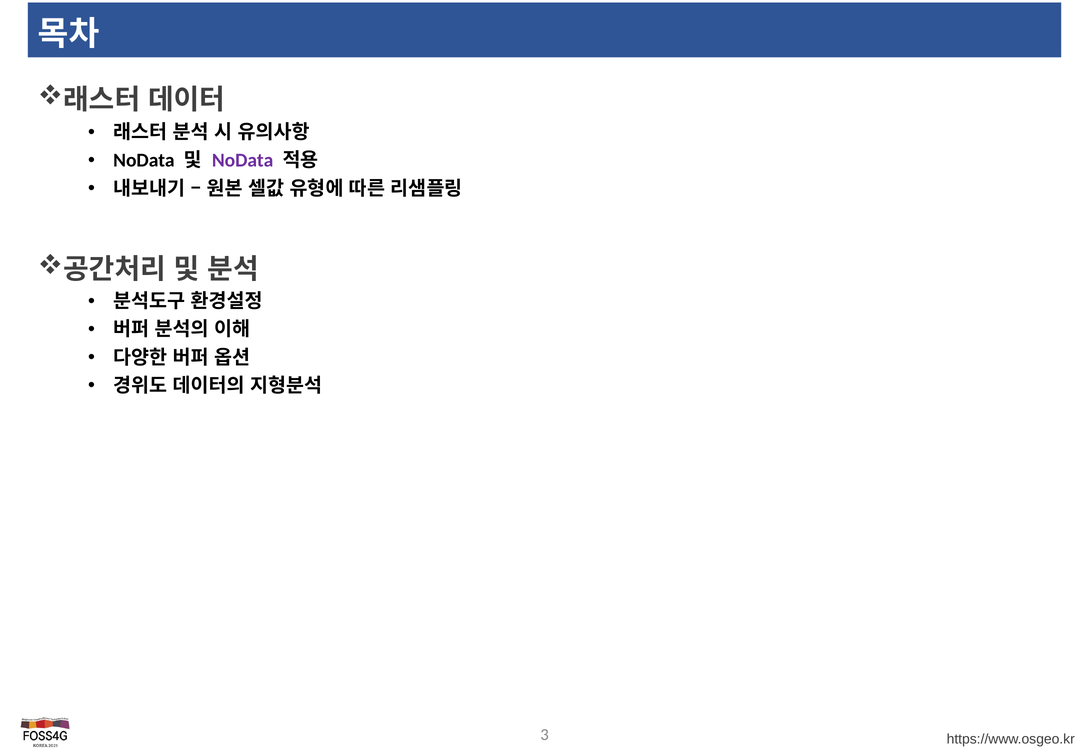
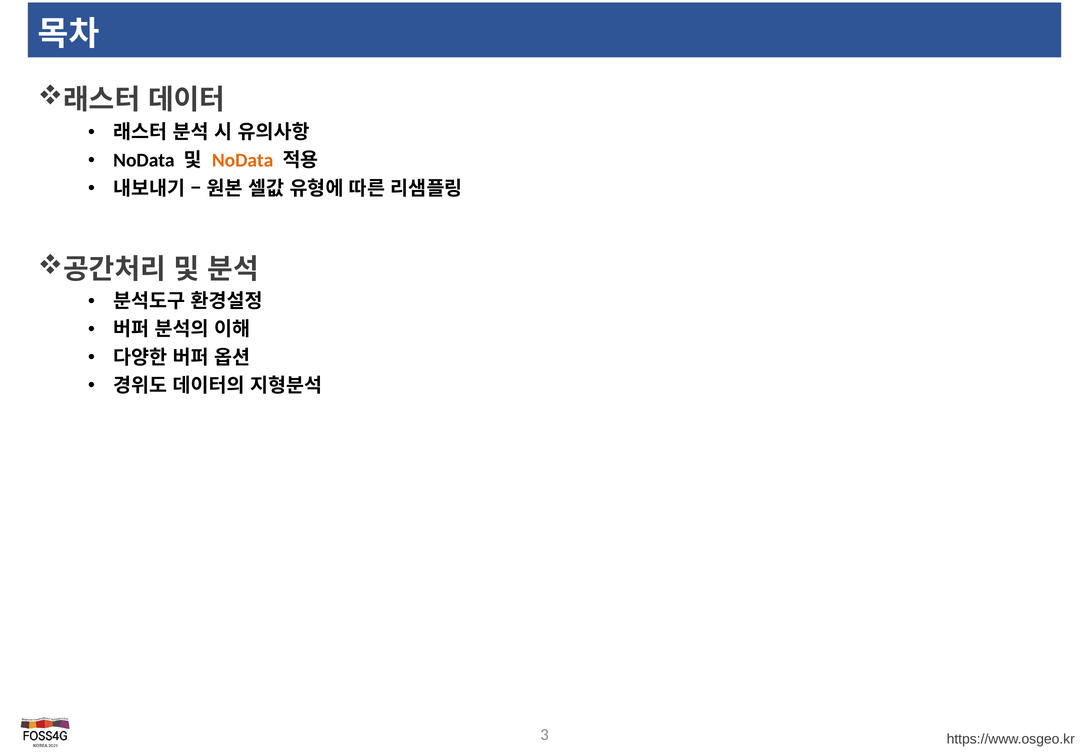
NoData at (243, 161) colour: purple -> orange
